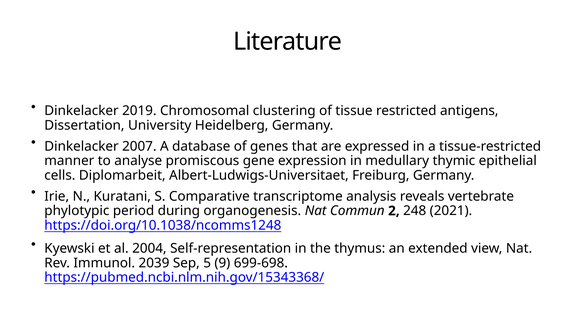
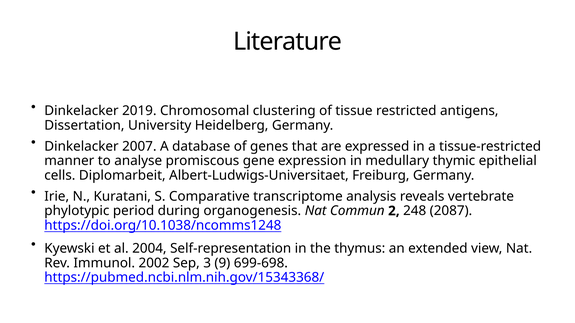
2021: 2021 -> 2087
2039: 2039 -> 2002
5: 5 -> 3
